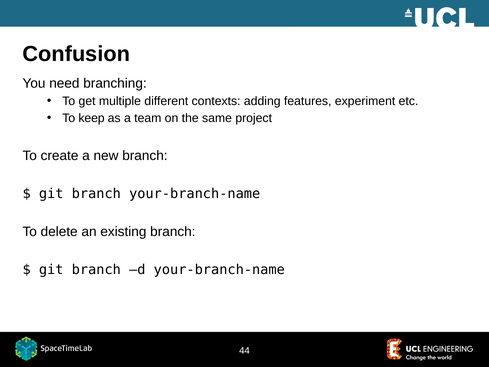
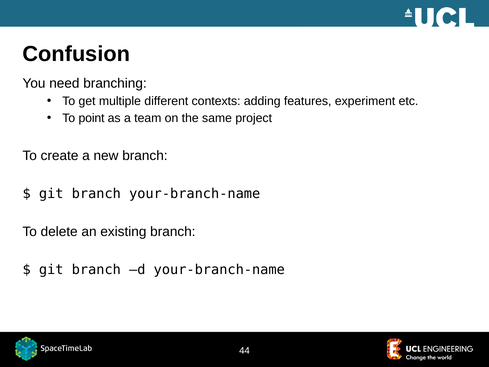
keep: keep -> point
